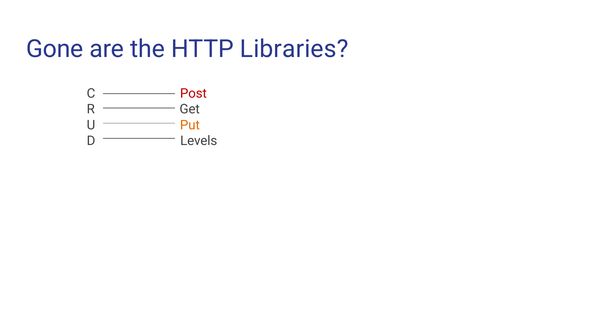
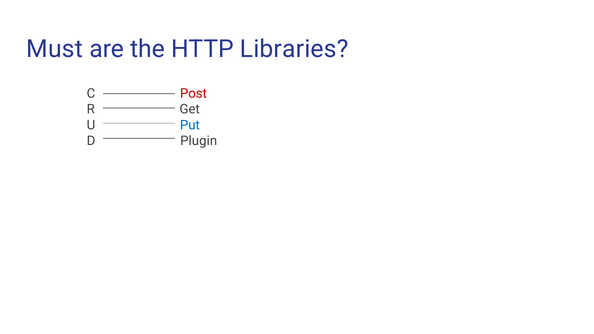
Gone: Gone -> Must
Put colour: orange -> blue
Levels: Levels -> Plugin
